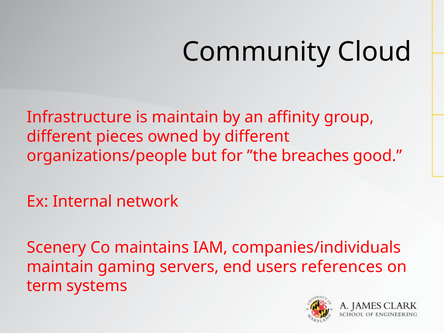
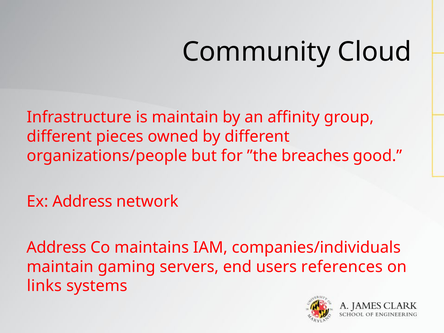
Ex Internal: Internal -> Address
Scenery at (56, 248): Scenery -> Address
term: term -> links
